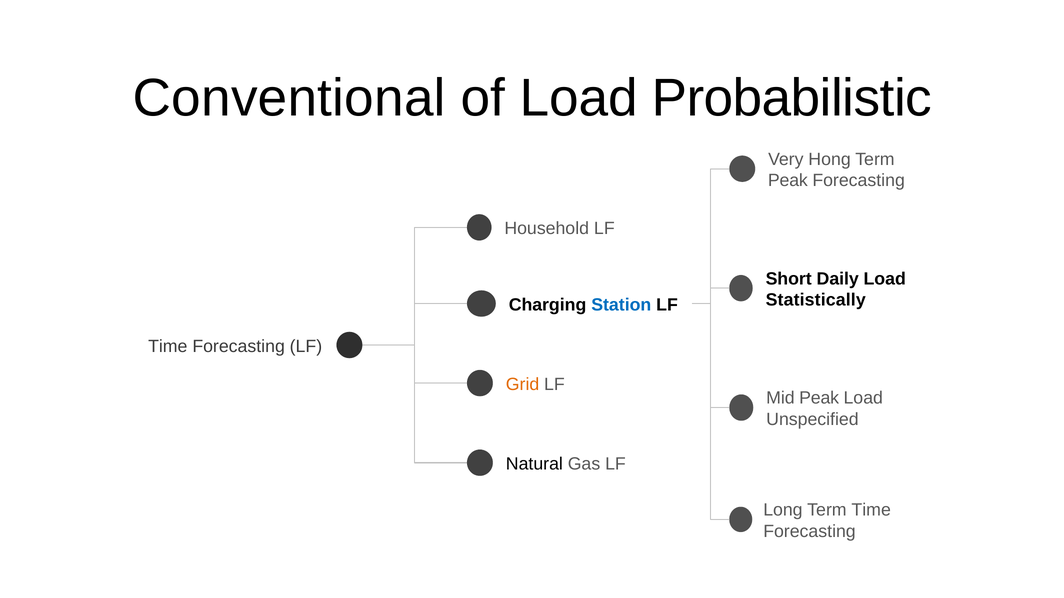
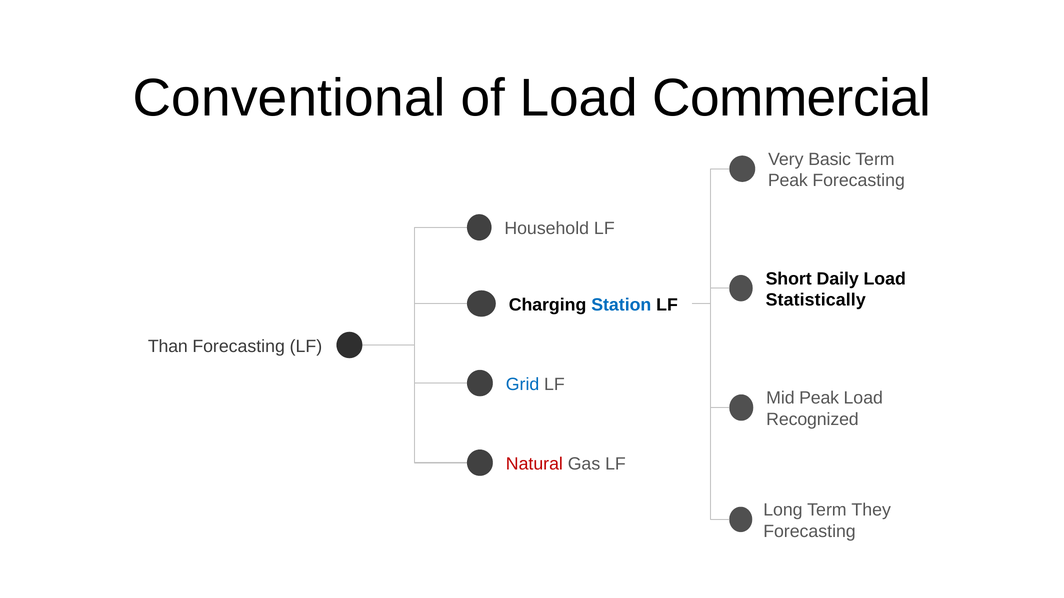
Probabilistic: Probabilistic -> Commercial
Hong: Hong -> Basic
Time at (168, 347): Time -> Than
Grid colour: orange -> blue
Unspecified: Unspecified -> Recognized
Natural colour: black -> red
Term Time: Time -> They
